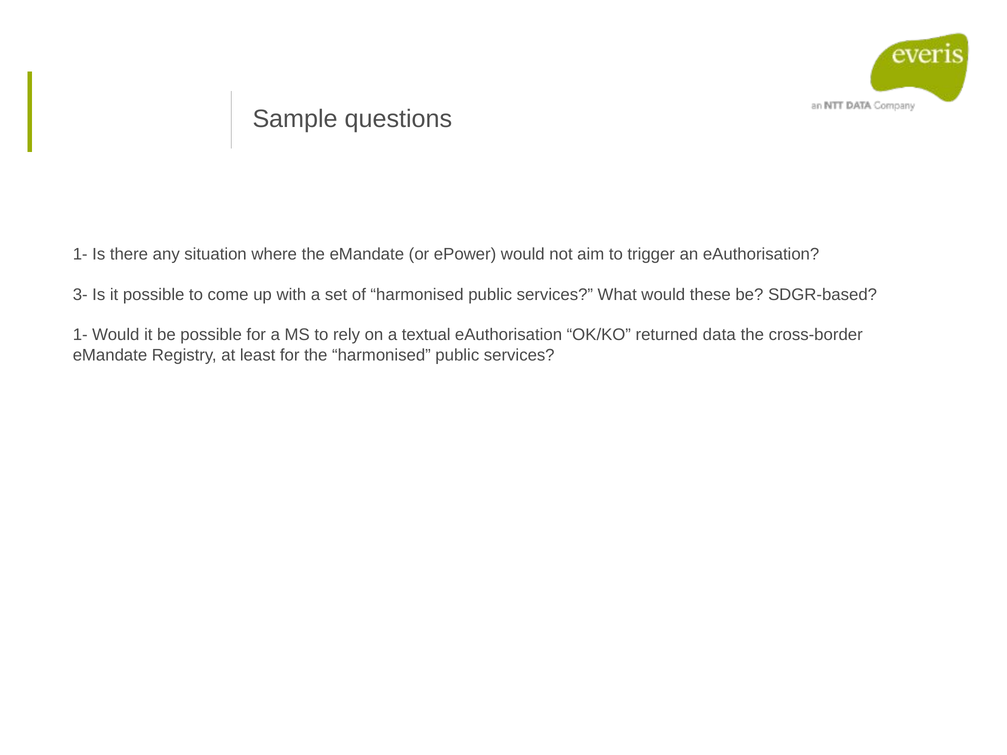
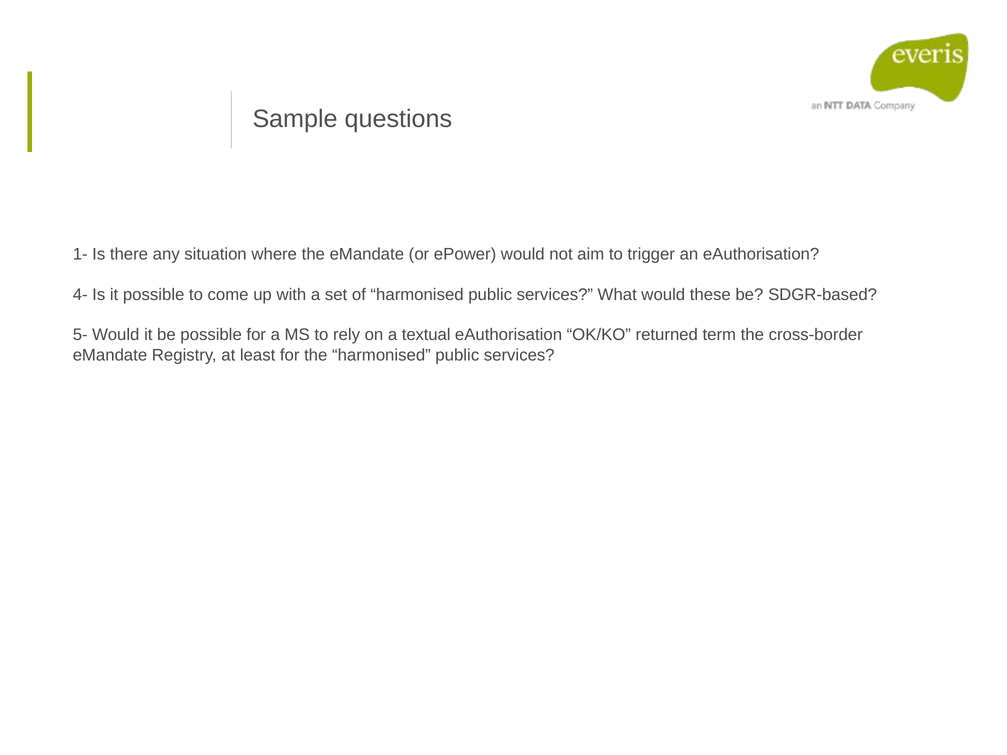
3-: 3- -> 4-
1- at (80, 335): 1- -> 5-
data: data -> term
